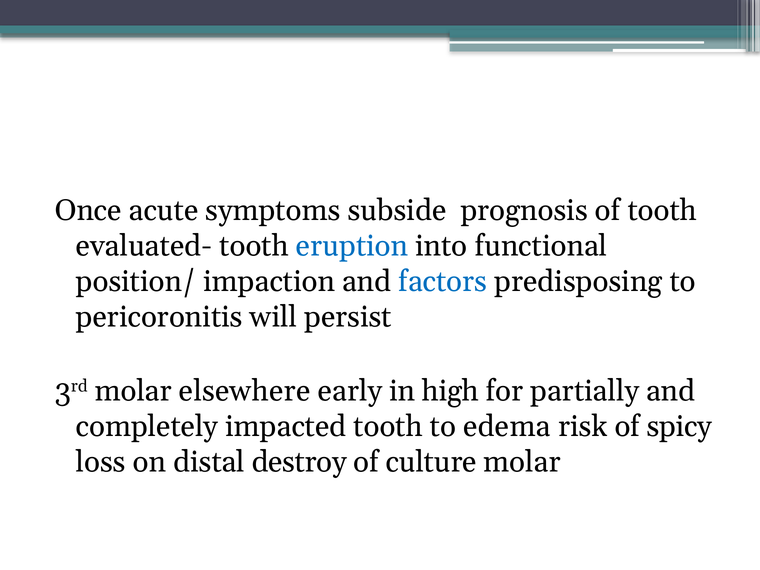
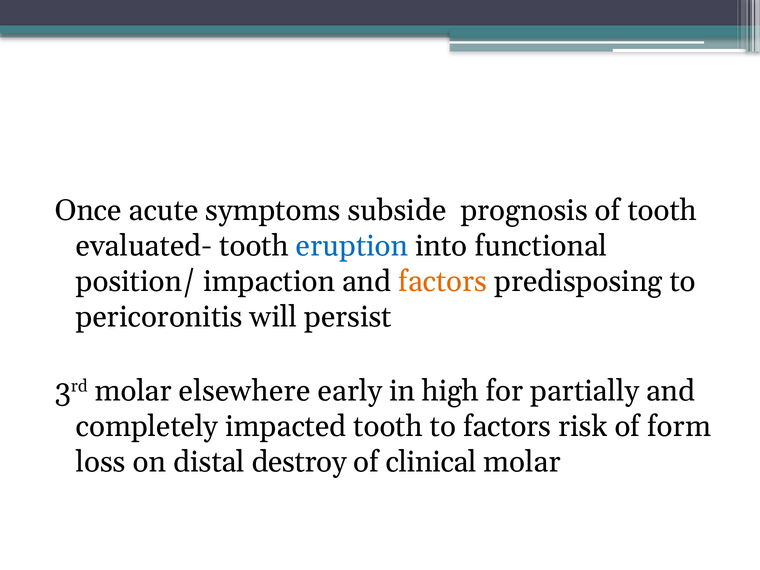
factors at (443, 281) colour: blue -> orange
to edema: edema -> factors
spicy: spicy -> form
culture: culture -> clinical
